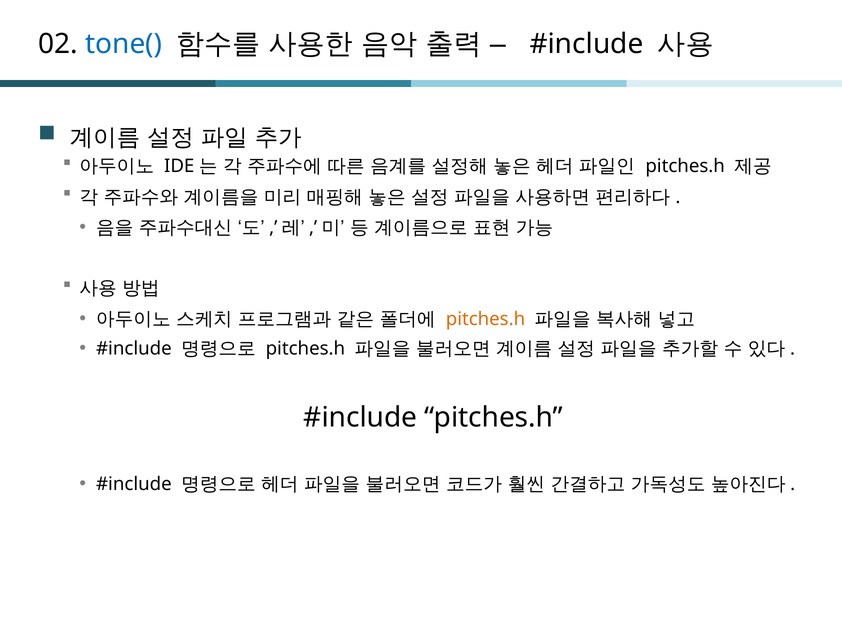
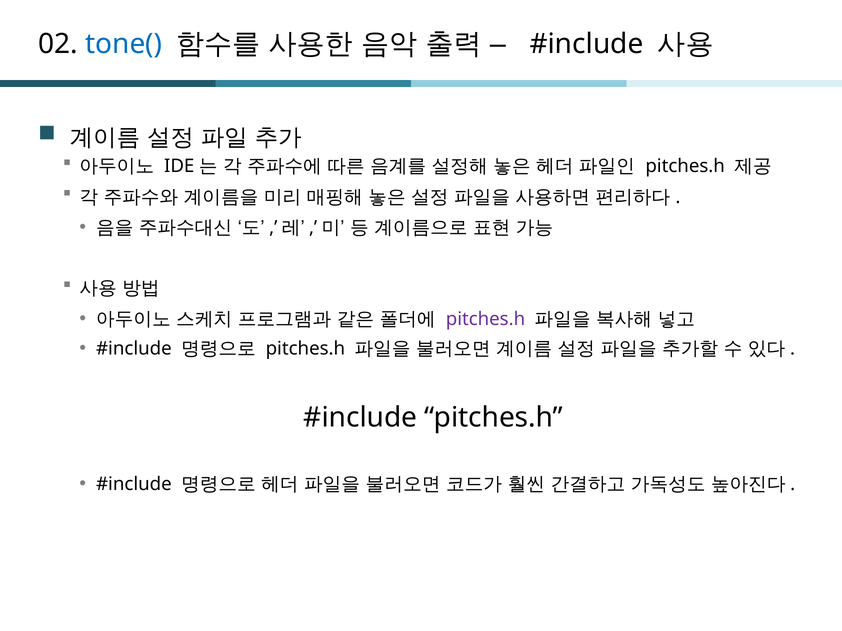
pitches.h at (485, 319) colour: orange -> purple
